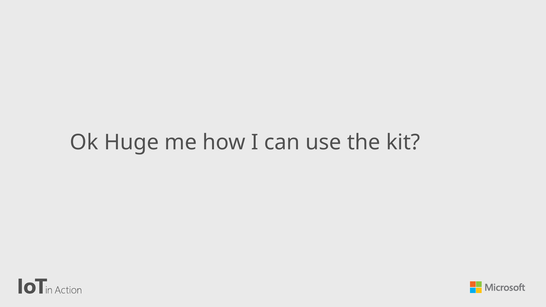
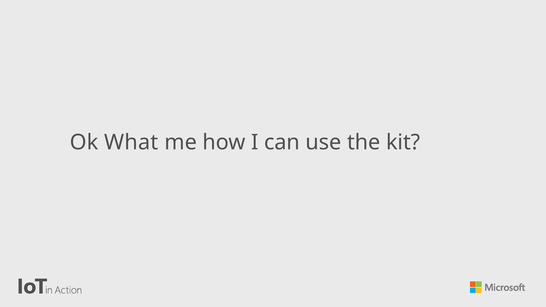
Huge: Huge -> What
